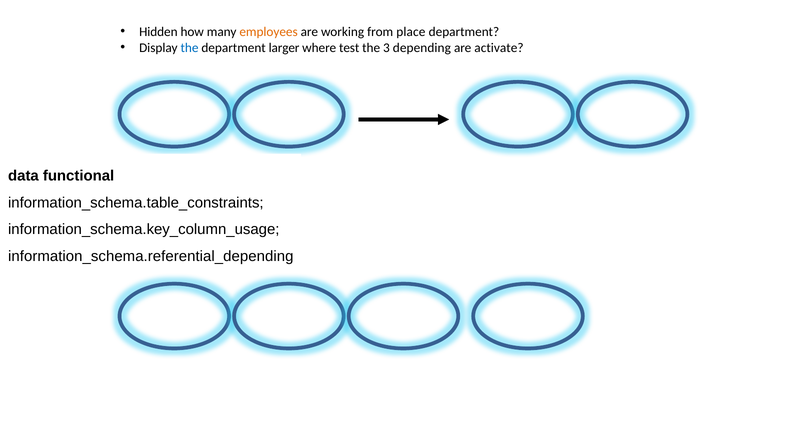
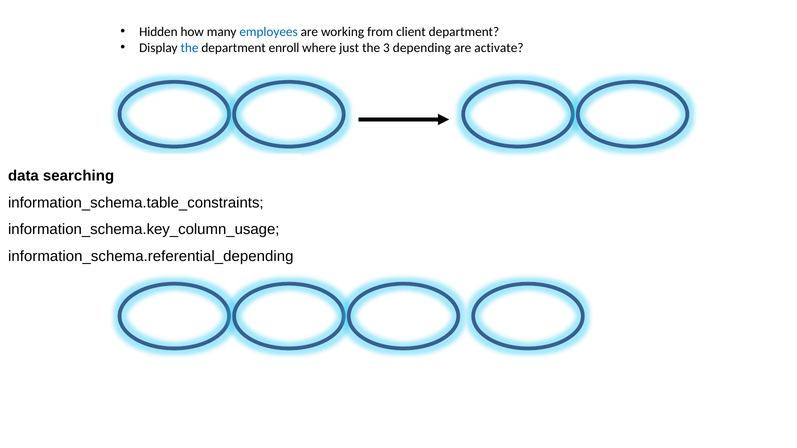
employees colour: orange -> blue
place: place -> client
larger: larger -> enroll
test: test -> just
functional: functional -> searching
